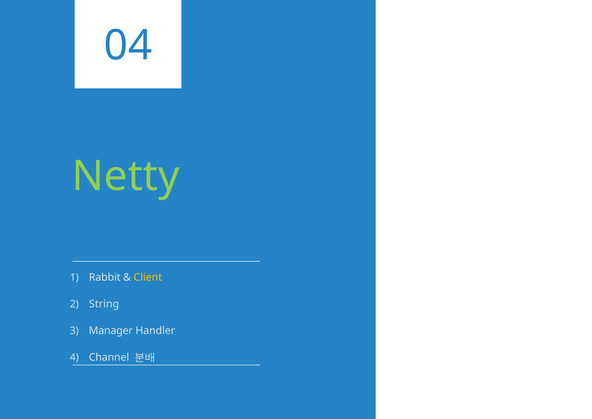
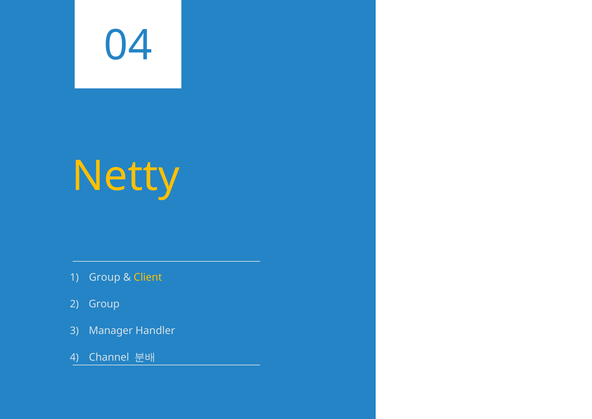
Netty colour: light green -> yellow
Rabbit at (105, 277): Rabbit -> Group
String at (104, 304): String -> Group
